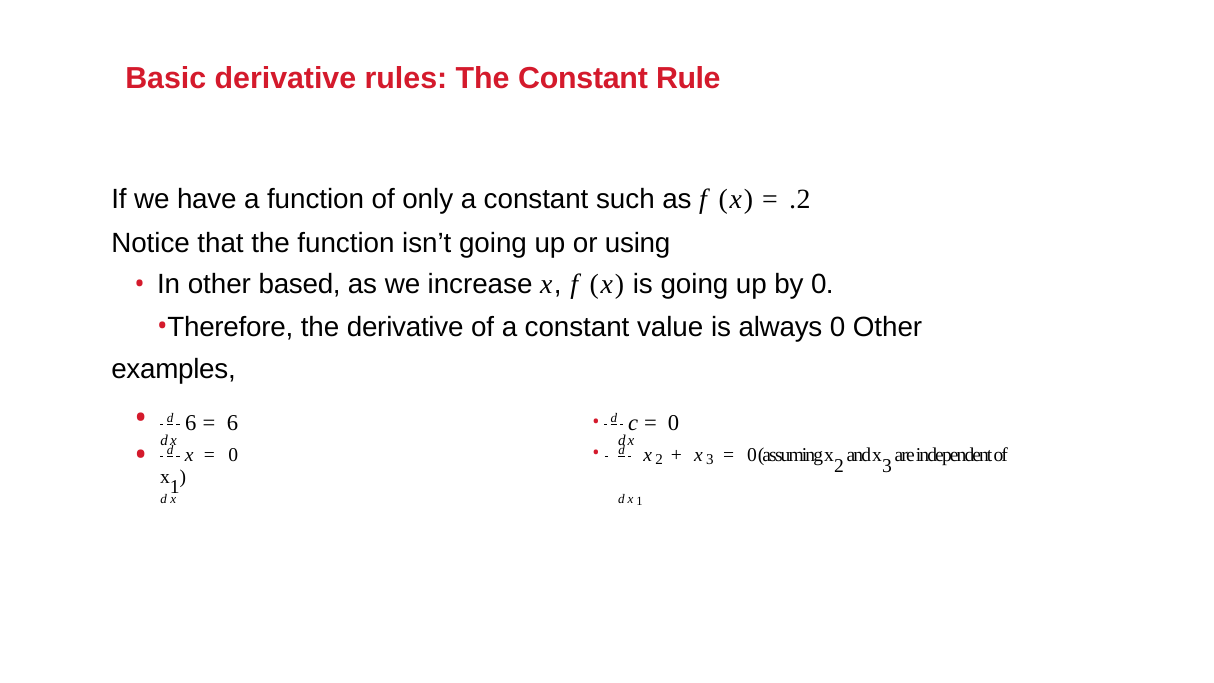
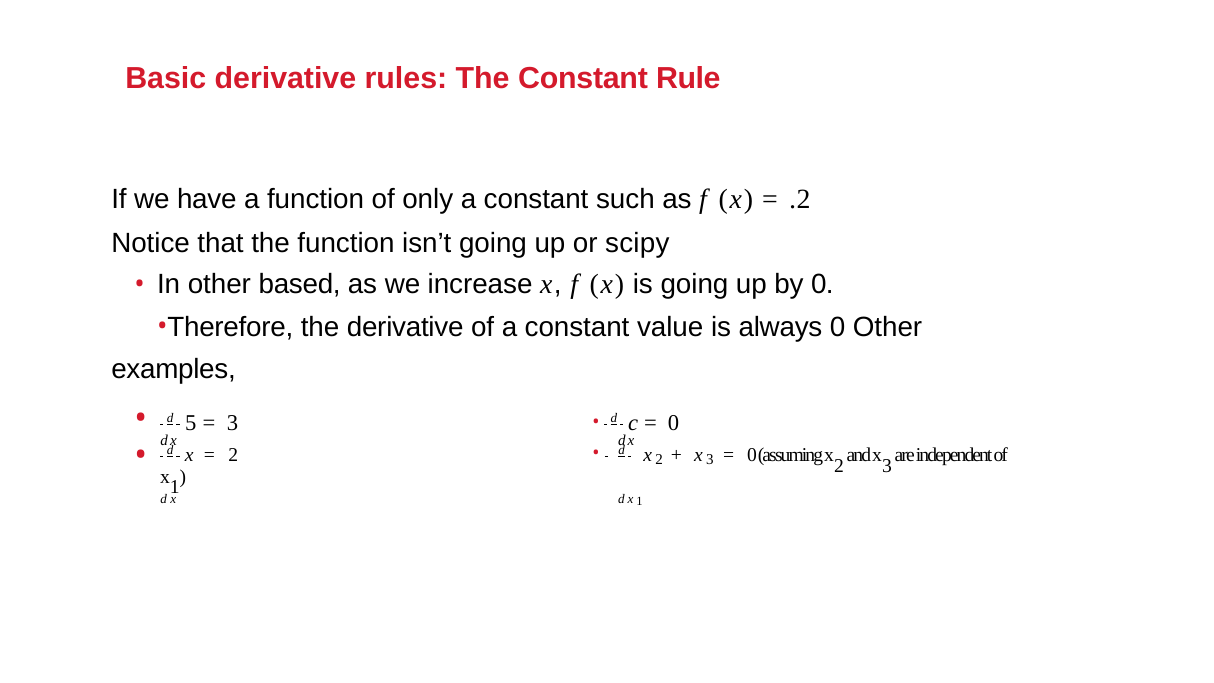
using: using -> scipy
d 6: 6 -> 5
6 at (232, 423): 6 -> 3
0 at (233, 455): 0 -> 2
